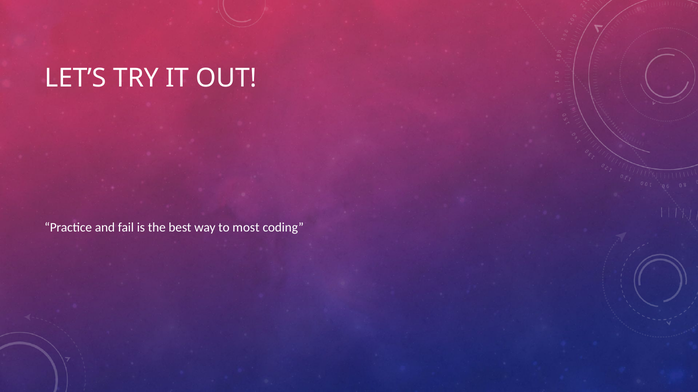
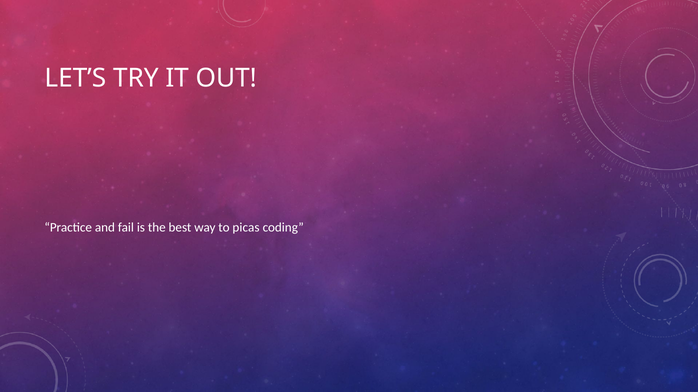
most: most -> picas
